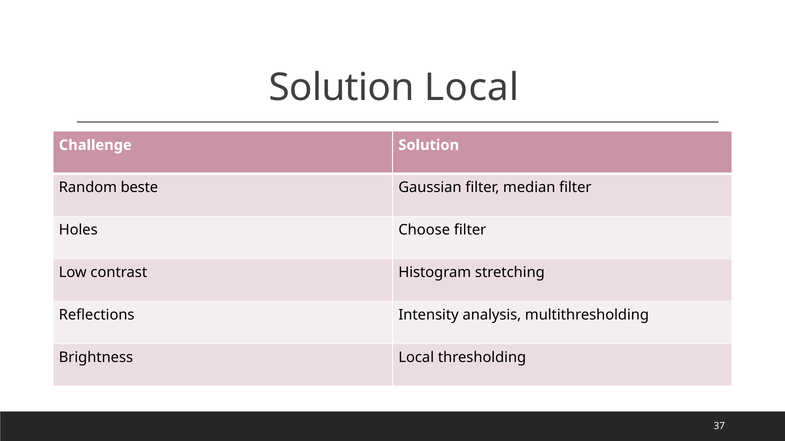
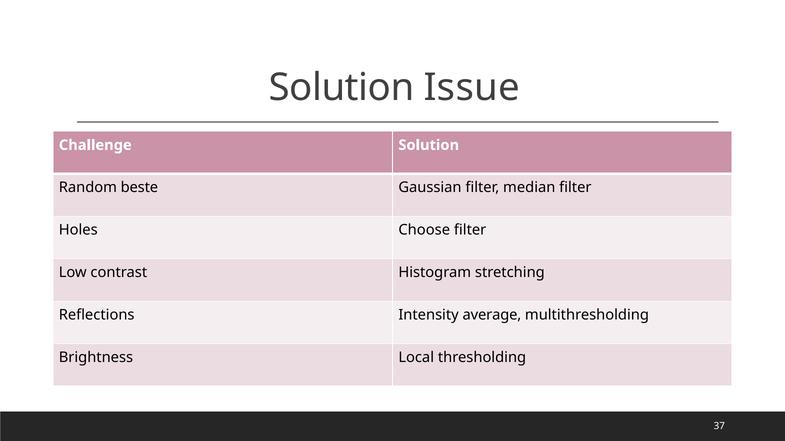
Solution Local: Local -> Issue
analysis: analysis -> average
